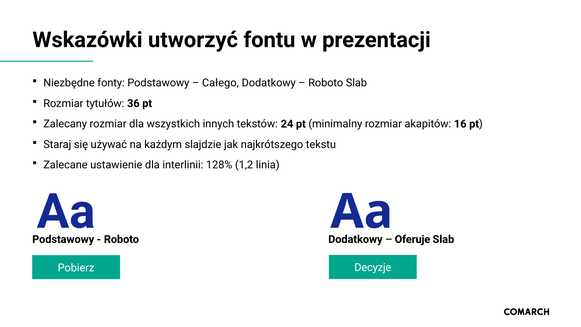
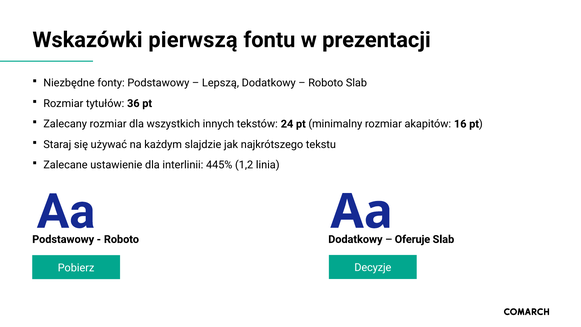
utworzyć: utworzyć -> pierwszą
Całego: Całego -> Lepszą
128%: 128% -> 445%
